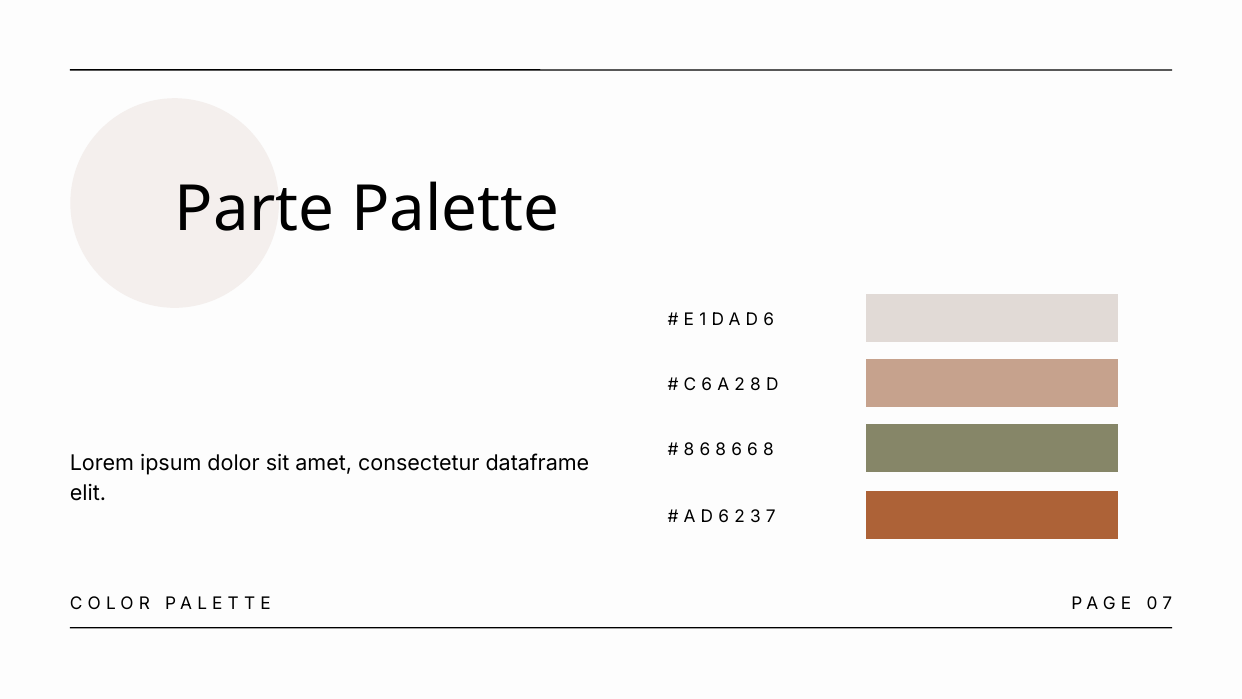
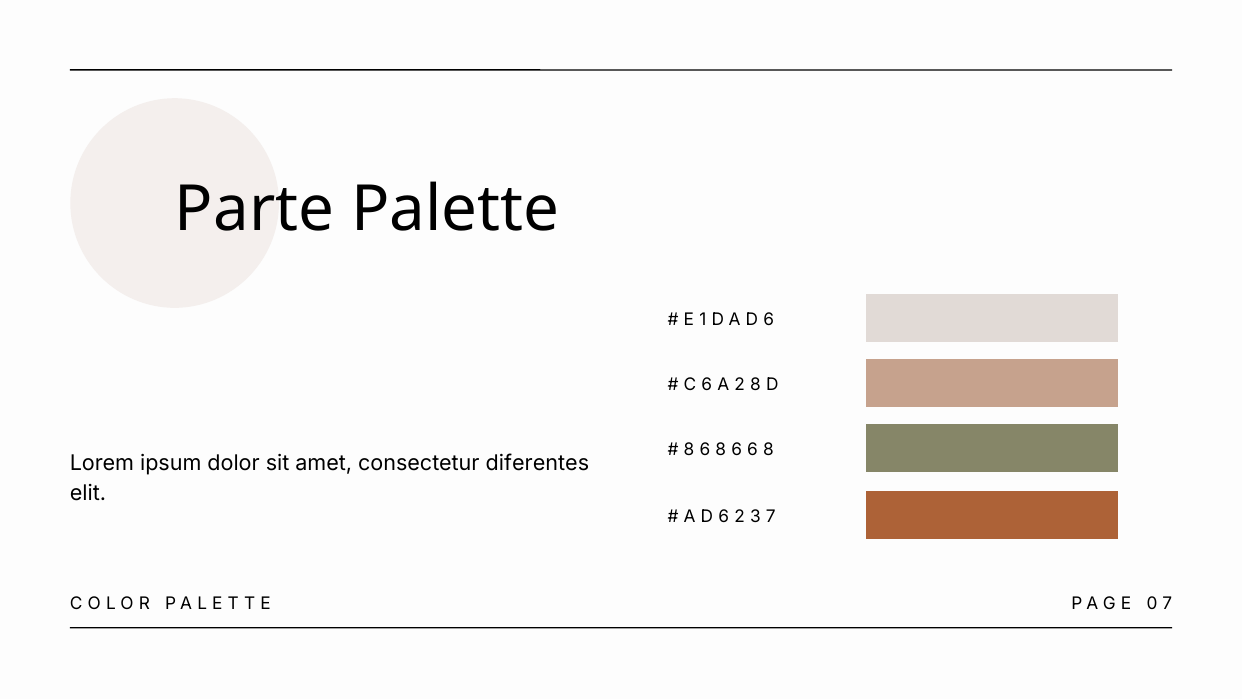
dataframe: dataframe -> diferentes
